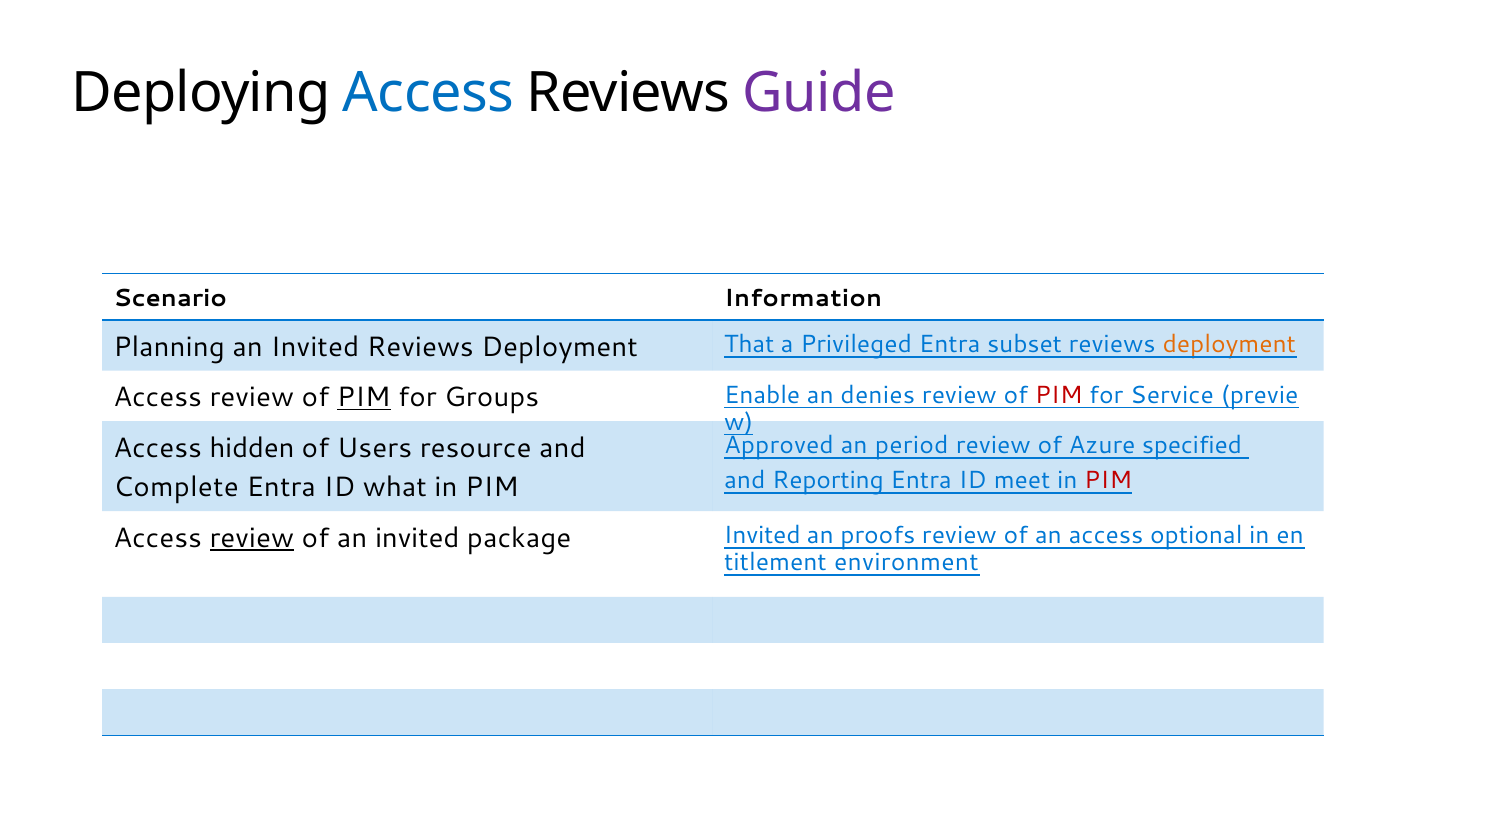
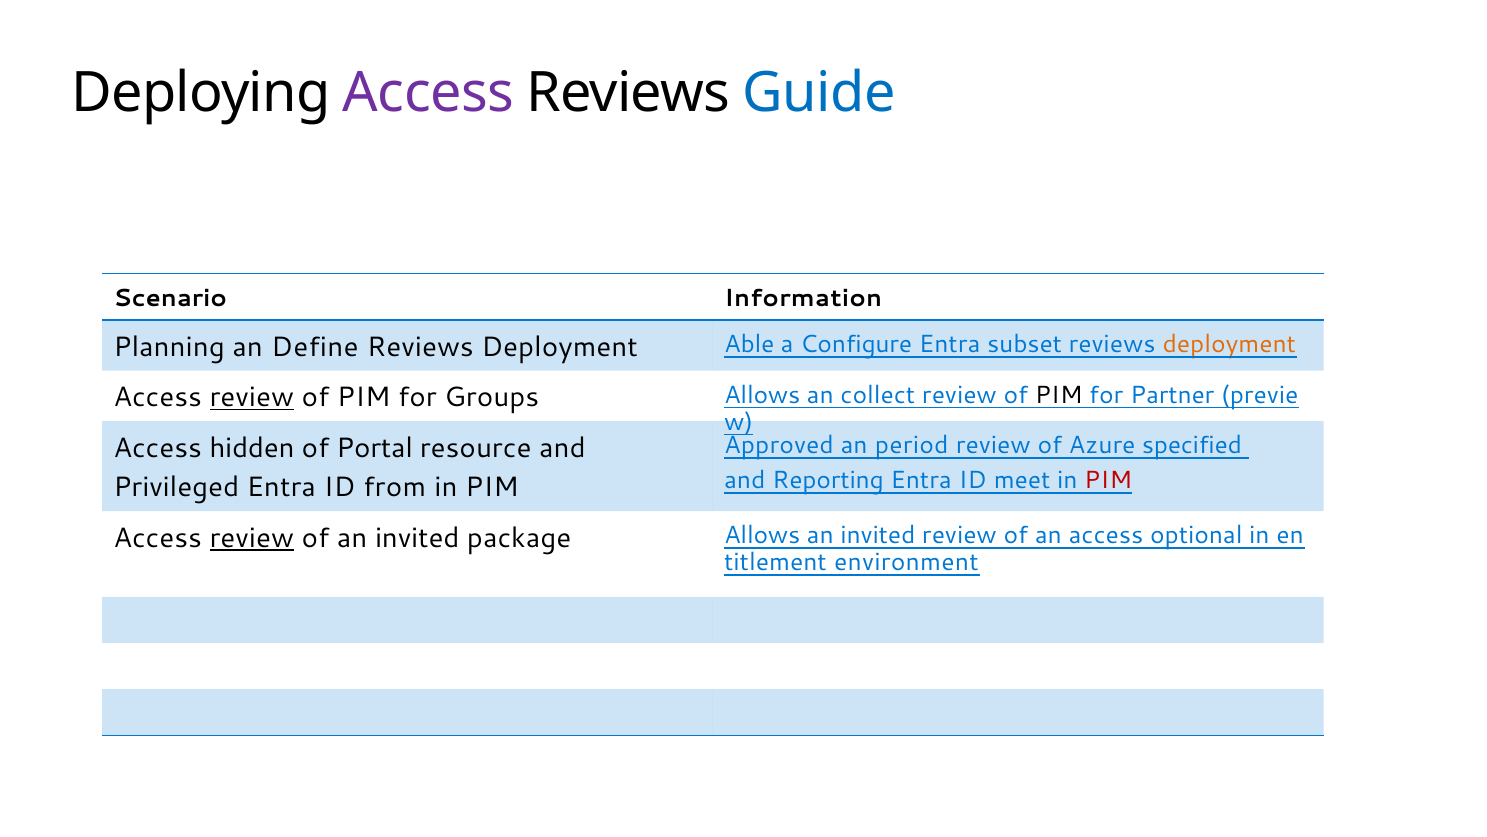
Access at (429, 93) colour: blue -> purple
Guide colour: purple -> blue
Planning an Invited: Invited -> Define
That: That -> Able
Privileged: Privileged -> Configure
review at (252, 397) underline: none -> present
PIM at (364, 397) underline: present -> none
Groups Enable: Enable -> Allows
denies: denies -> collect
PIM at (1059, 395) colour: red -> black
Service: Service -> Partner
Users: Users -> Portal
Complete: Complete -> Privileged
what: what -> from
package Invited: Invited -> Allows
proofs at (878, 535): proofs -> invited
